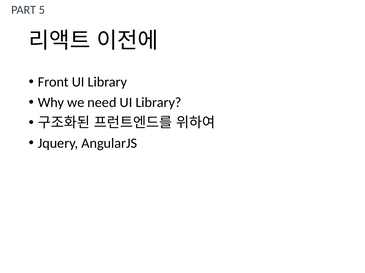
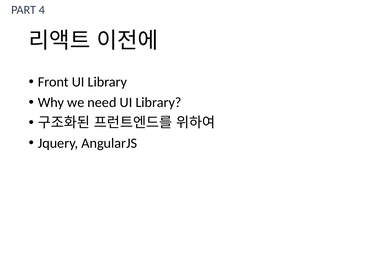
5: 5 -> 4
